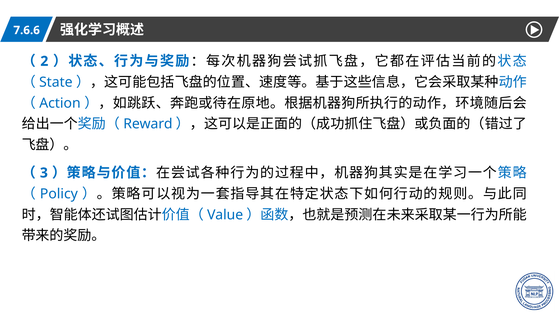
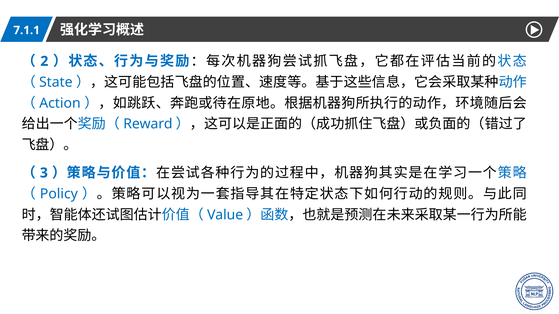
7.6.6: 7.6.6 -> 7.1.1
